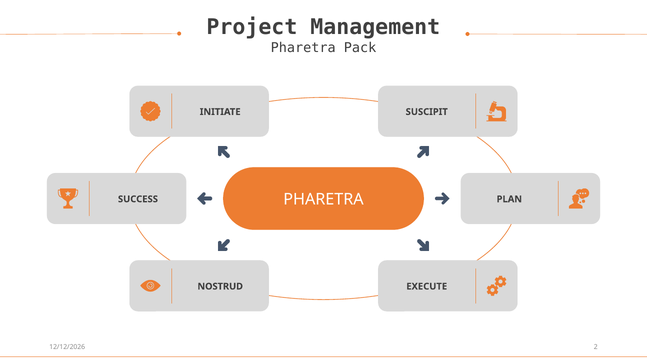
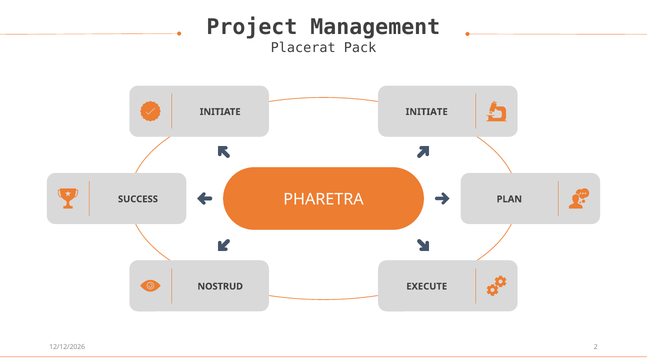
Pharetra at (303, 48): Pharetra -> Placerat
INITIATE SUSCIPIT: SUSCIPIT -> INITIATE
